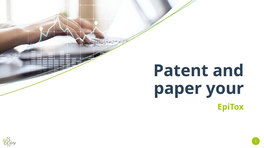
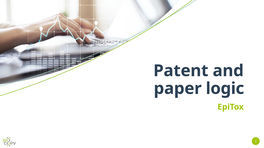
your: your -> logic
